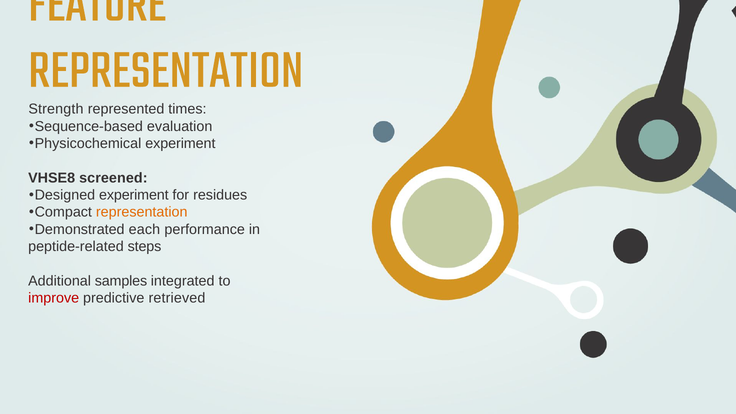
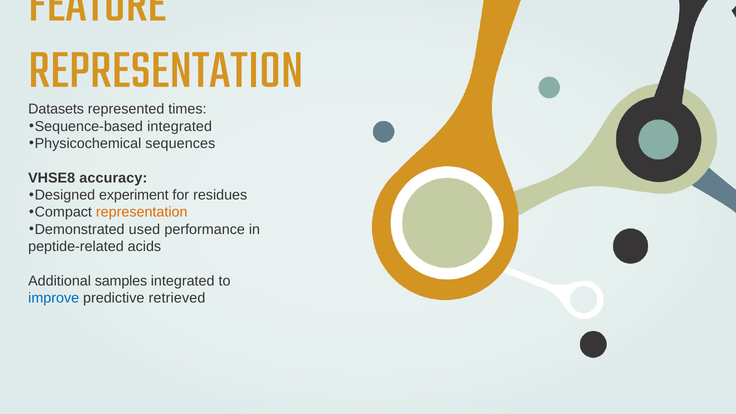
Strength: Strength -> Datasets
Sequence-based evaluation: evaluation -> integrated
Physicochemical experiment: experiment -> sequences
screened: screened -> accuracy
each: each -> used
steps: steps -> acids
improve colour: red -> blue
